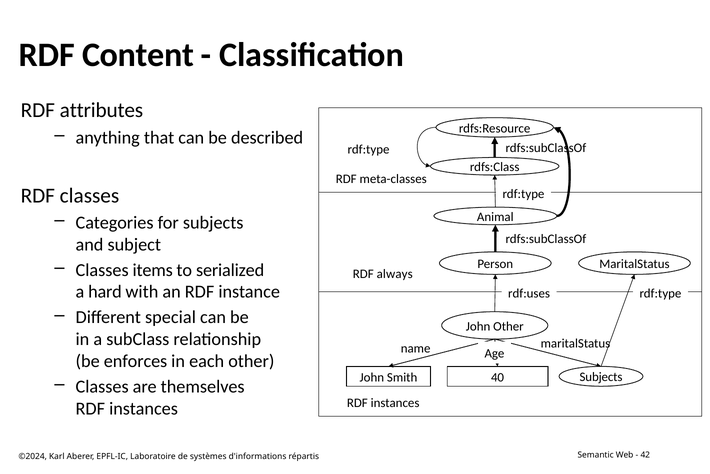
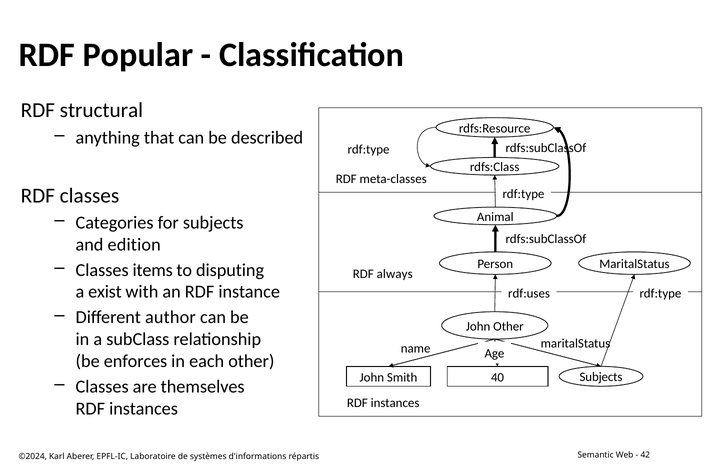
Content: Content -> Popular
attributes: attributes -> structural
subject: subject -> edition
serialized: serialized -> disputing
hard: hard -> exist
special: special -> author
